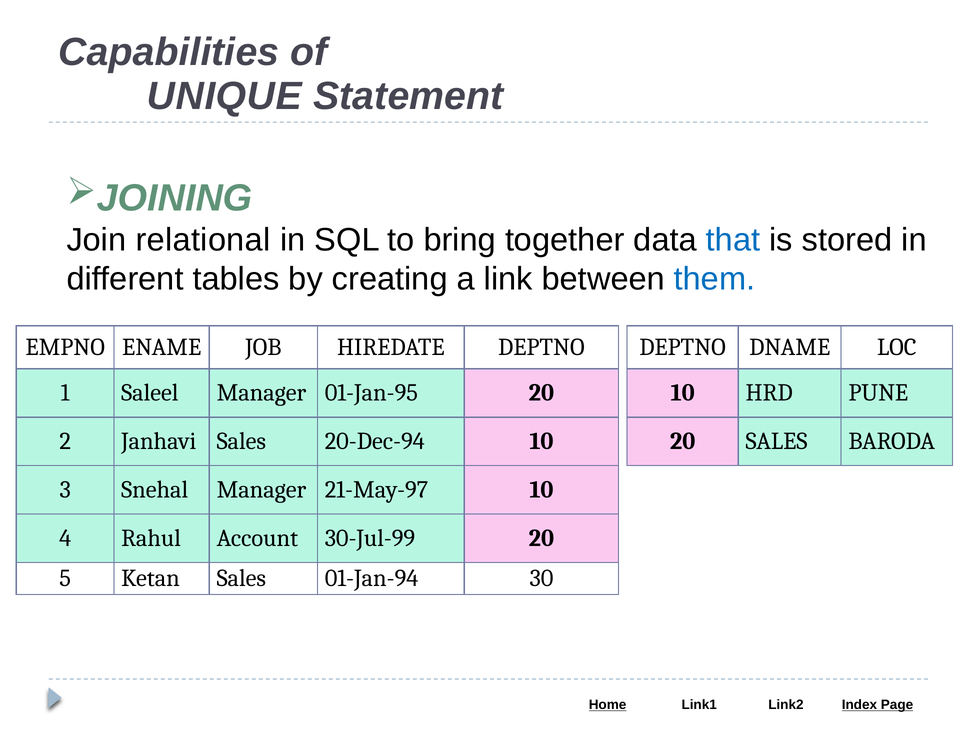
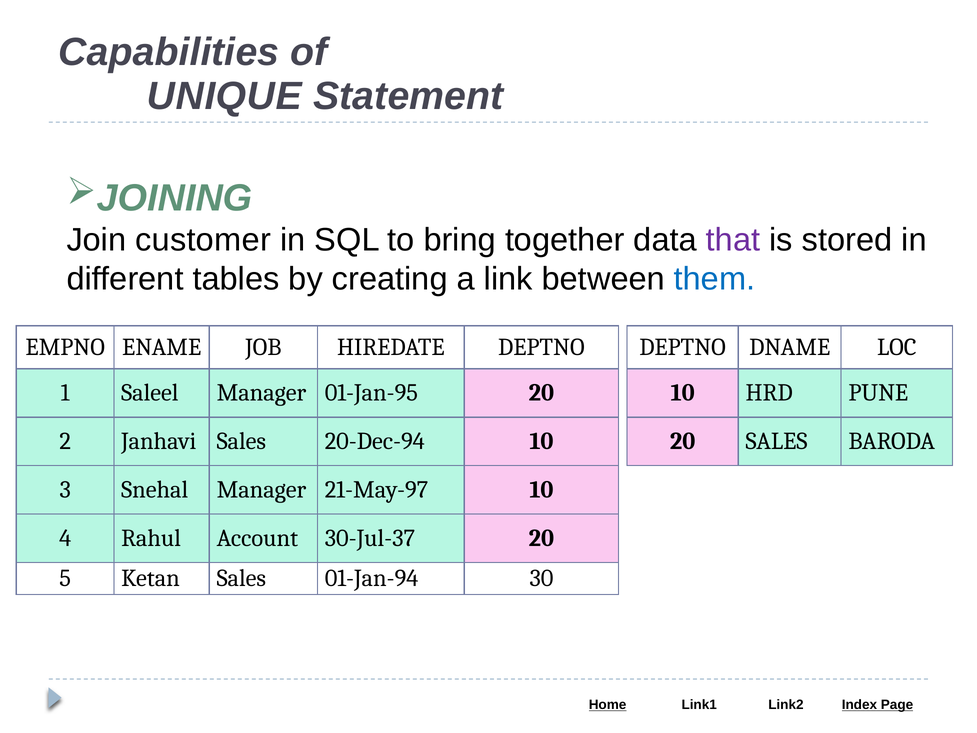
relational: relational -> customer
that colour: blue -> purple
30-Jul-99: 30-Jul-99 -> 30-Jul-37
